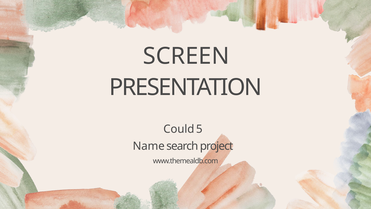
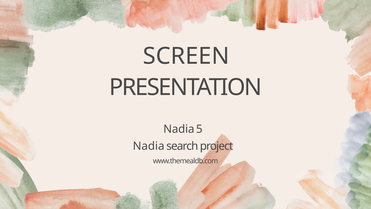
Could at (179, 129): Could -> Nadia
Name at (149, 146): Name -> Nadia
